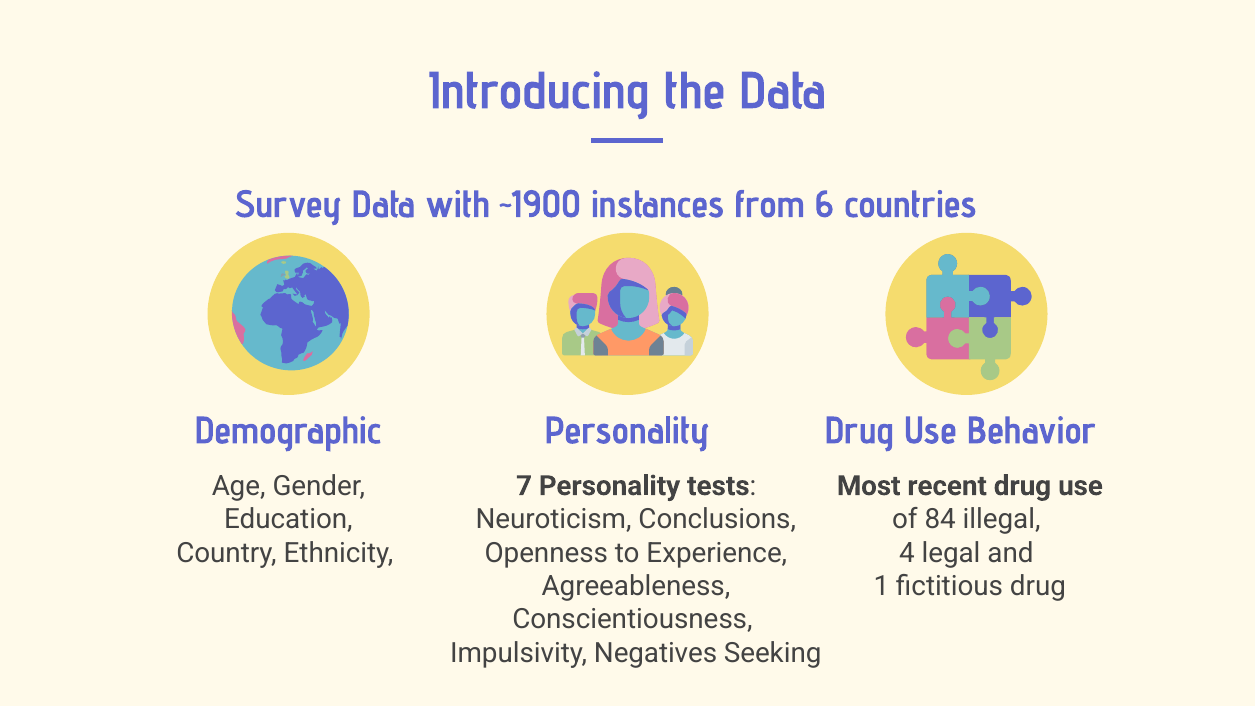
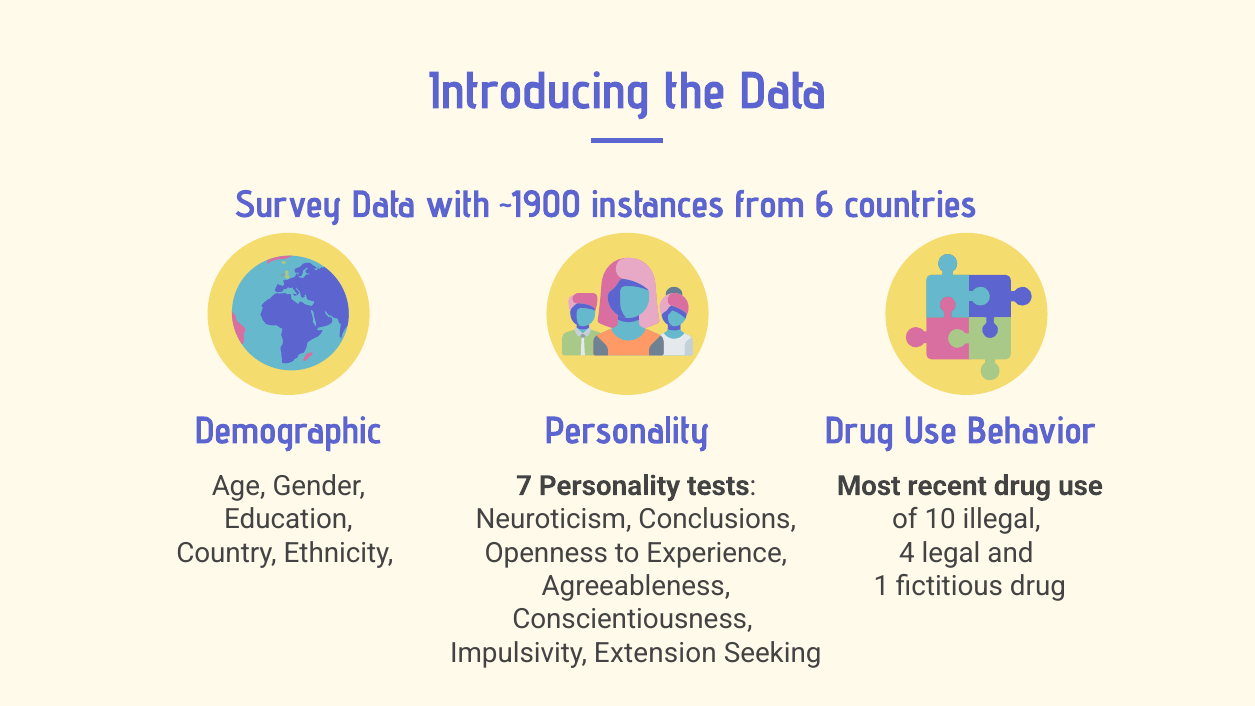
84: 84 -> 10
Negatives: Negatives -> Extension
